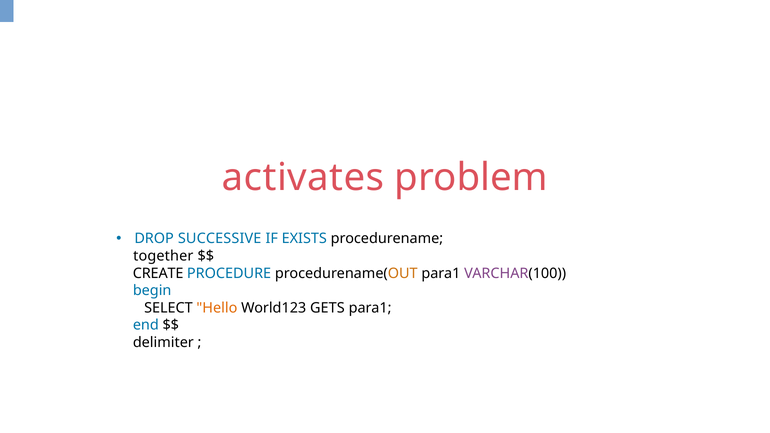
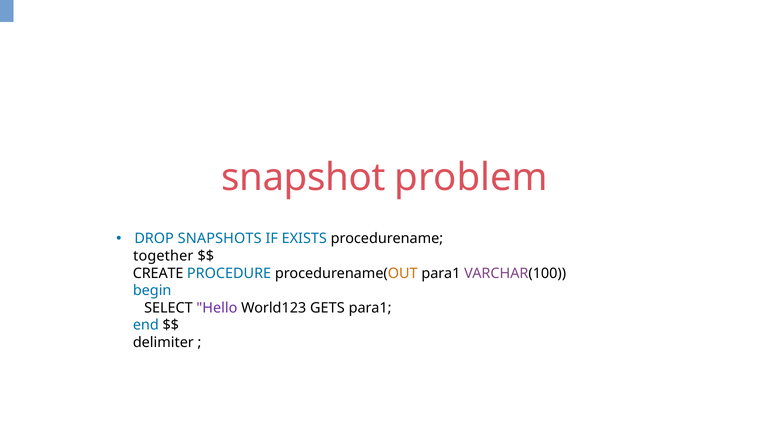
activates: activates -> snapshot
SUCCESSIVE: SUCCESSIVE -> SNAPSHOTS
Hello colour: orange -> purple
